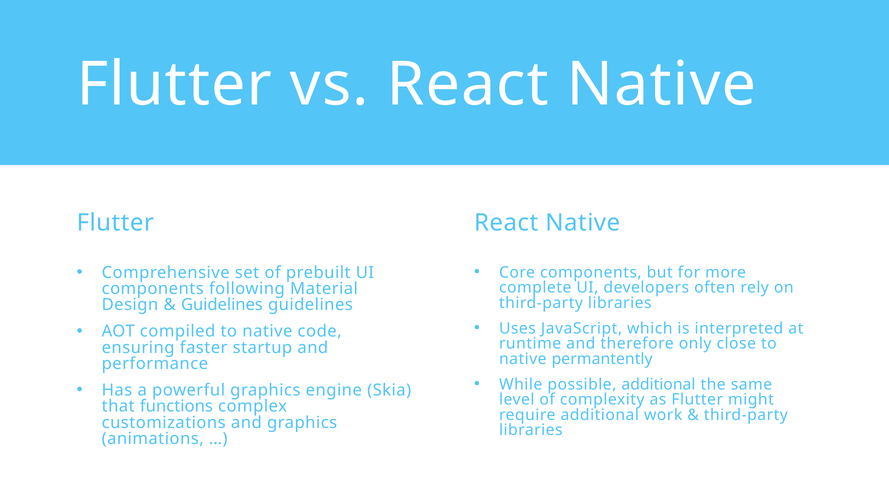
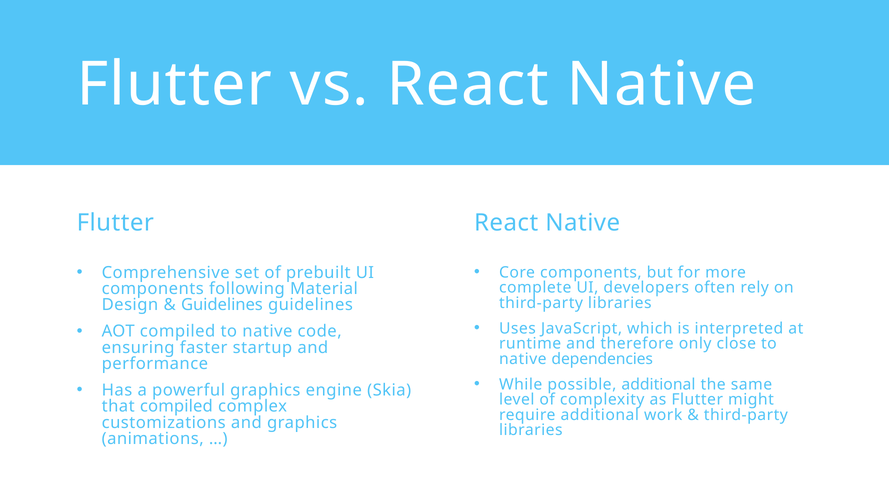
permantently: permantently -> dependencies
that functions: functions -> compiled
